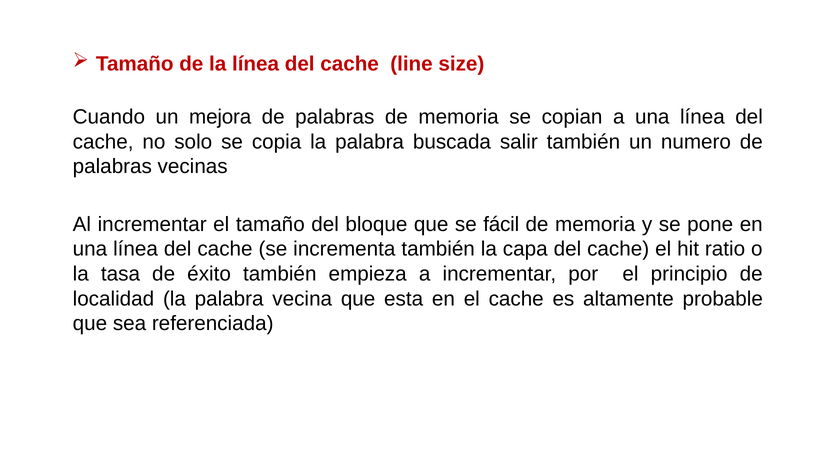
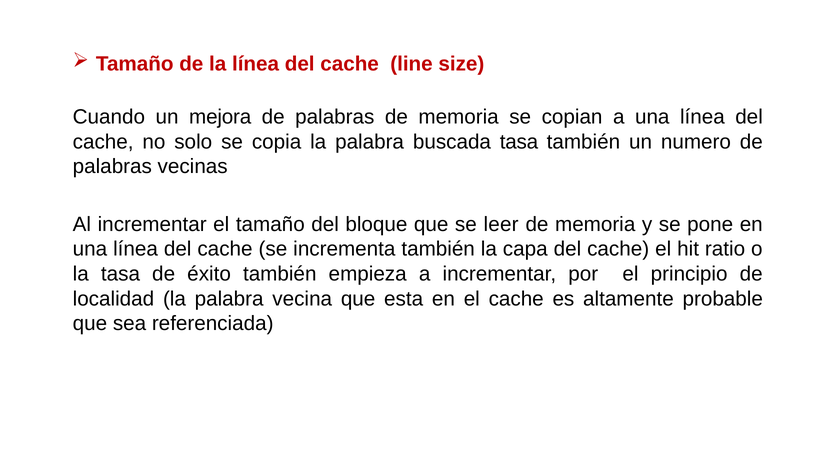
buscada salir: salir -> tasa
fácil: fácil -> leer
